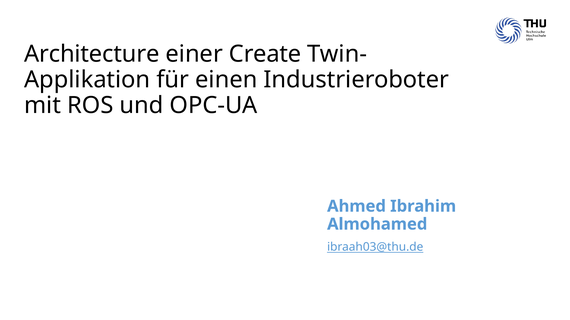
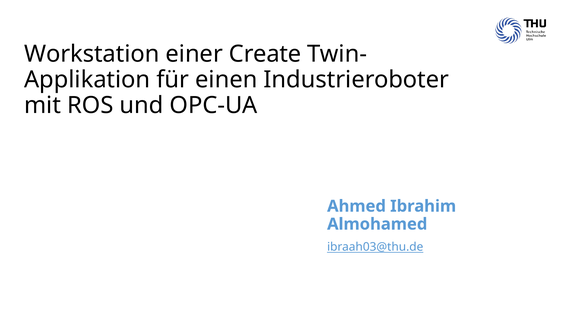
Architecture: Architecture -> Workstation
